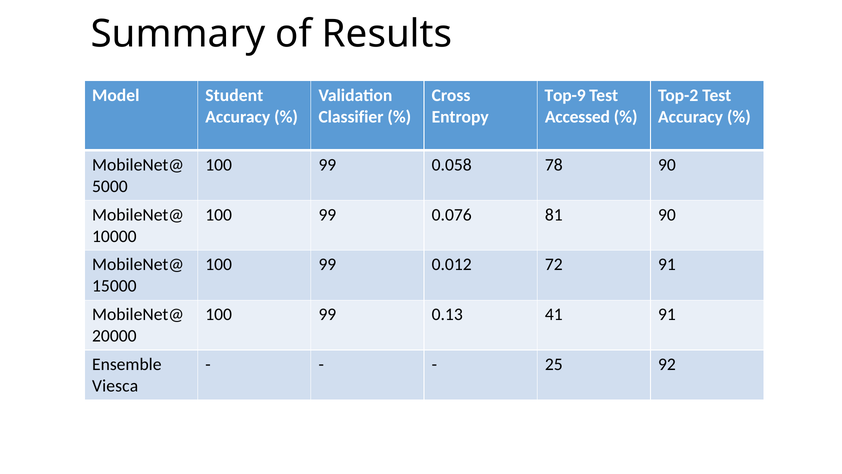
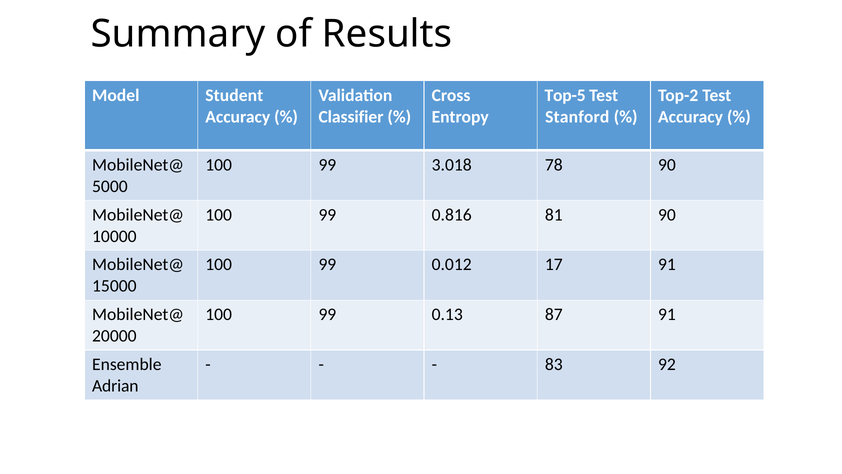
Top-9: Top-9 -> Top-5
Accessed: Accessed -> Stanford
0.058: 0.058 -> 3.018
0.076: 0.076 -> 0.816
72: 72 -> 17
41: 41 -> 87
25: 25 -> 83
Viesca: Viesca -> Adrian
